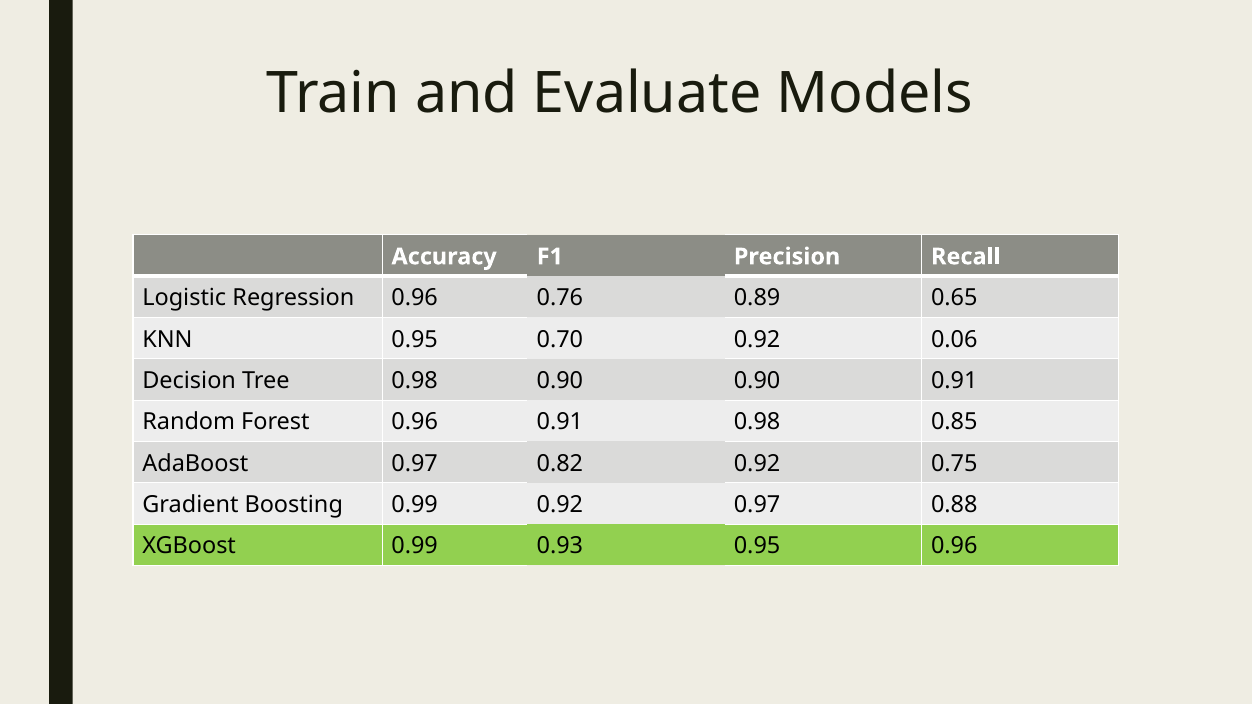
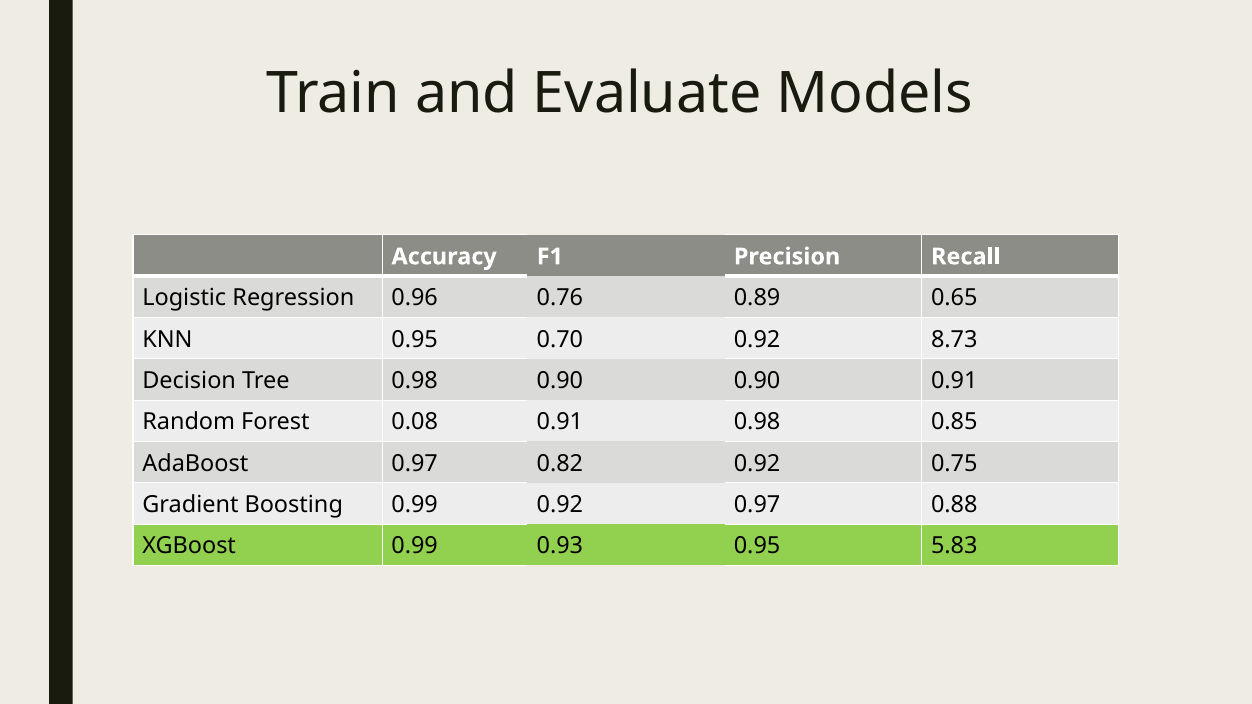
0.06: 0.06 -> 8.73
Forest 0.96: 0.96 -> 0.08
0.95 0.96: 0.96 -> 5.83
